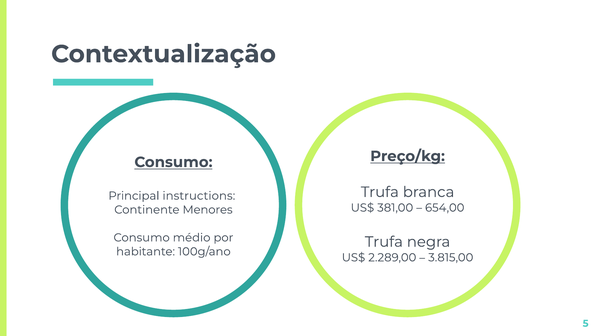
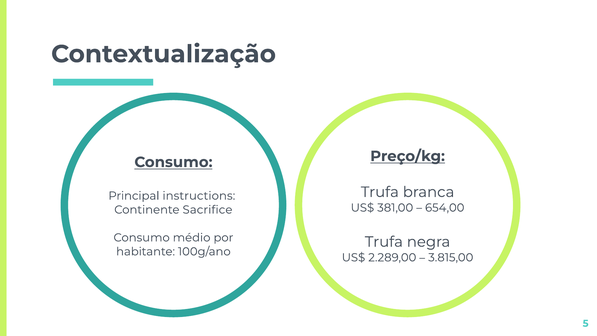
Menores: Menores -> Sacrifice
